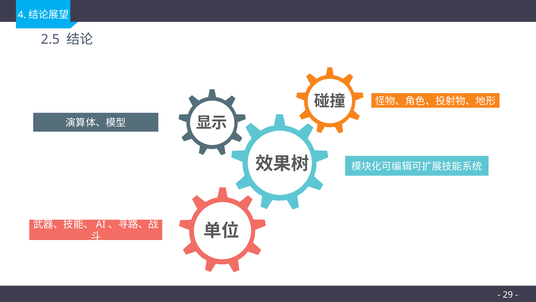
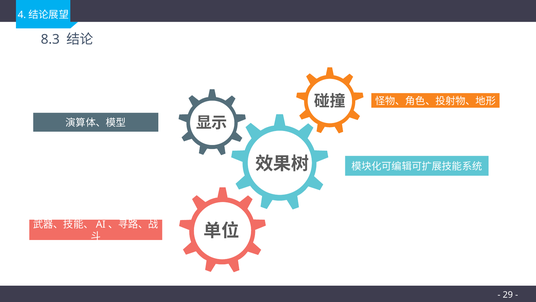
2.5: 2.5 -> 8.3
